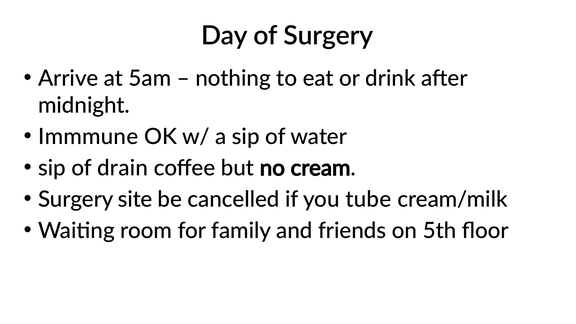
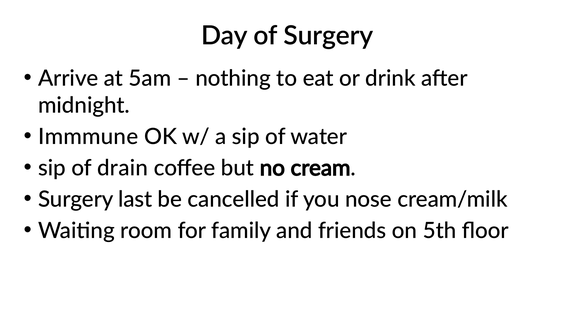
site: site -> last
tube: tube -> nose
